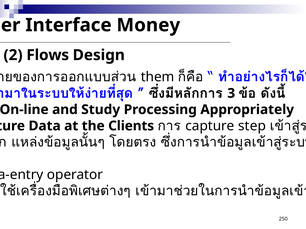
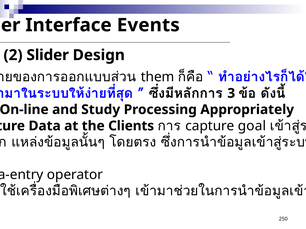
Money: Money -> Events
Flows: Flows -> Slider
step: step -> goal
